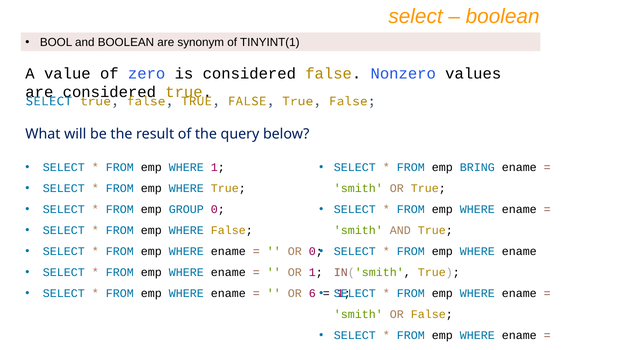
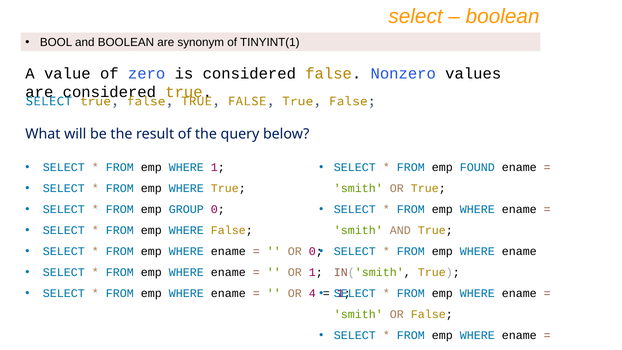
BRING: BRING -> FOUND
6: 6 -> 4
